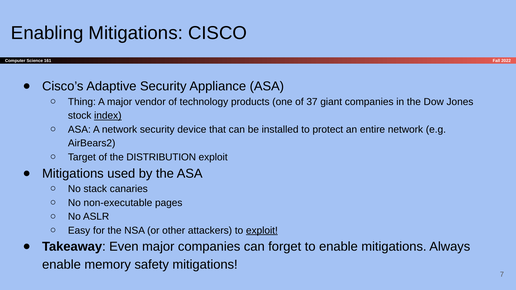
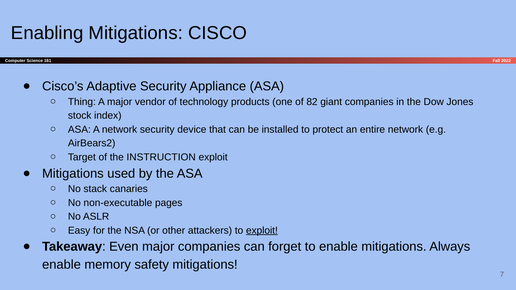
37: 37 -> 82
index underline: present -> none
DISTRIBUTION: DISTRIBUTION -> INSTRUCTION
